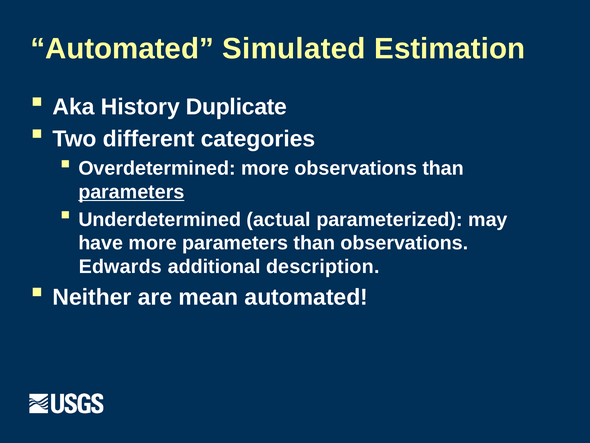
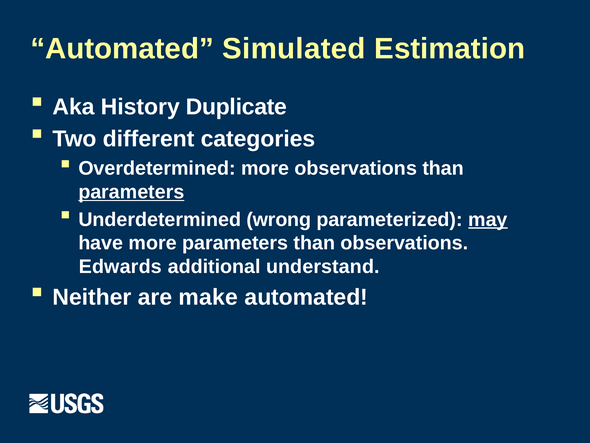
actual: actual -> wrong
may underline: none -> present
description: description -> understand
mean: mean -> make
